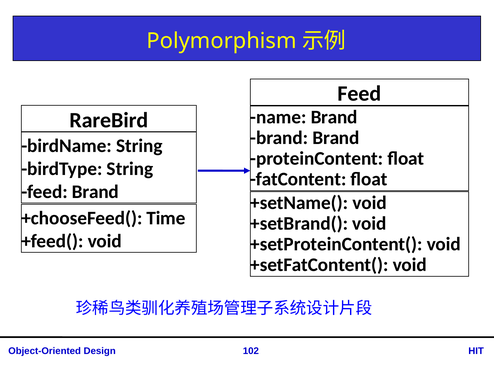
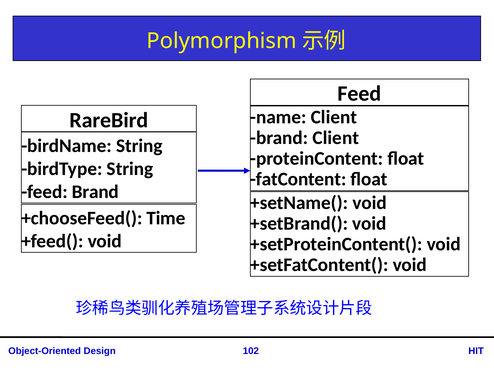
name Brand: Brand -> Client
Brand at (336, 138): Brand -> Client
